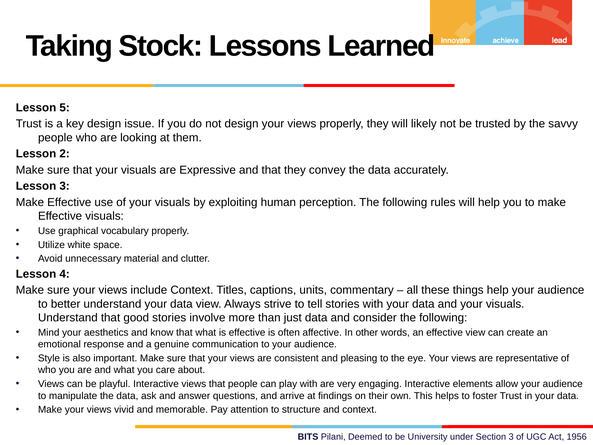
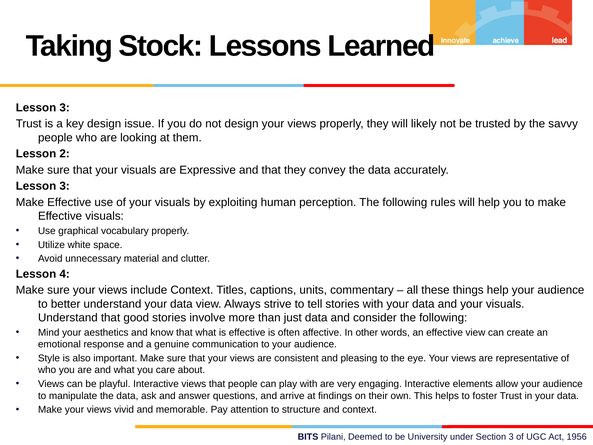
5 at (65, 108): 5 -> 3
